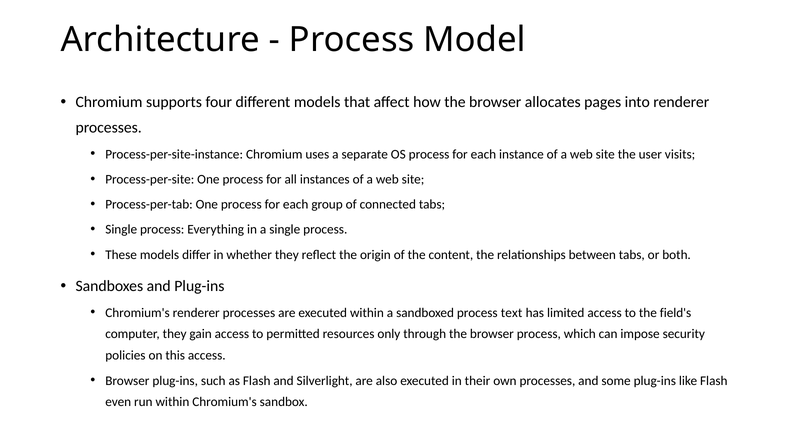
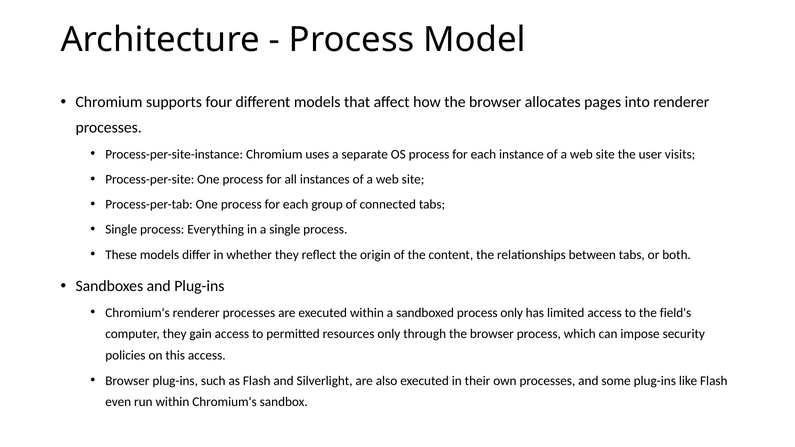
process text: text -> only
